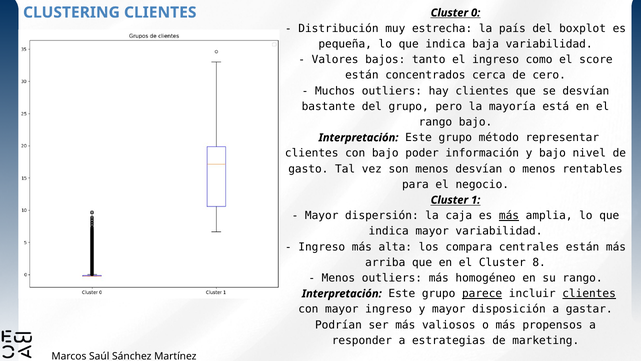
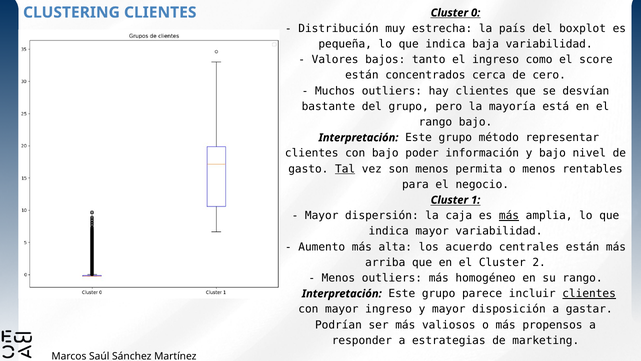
Tal underline: none -> present
menos desvían: desvían -> permita
Ingreso at (322, 247): Ingreso -> Aumento
compara: compara -> acuerdo
8: 8 -> 2
parece underline: present -> none
